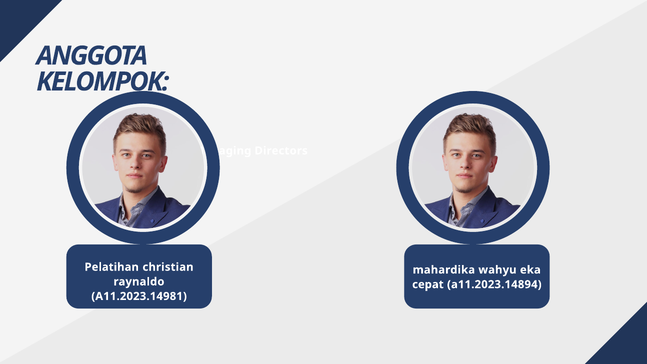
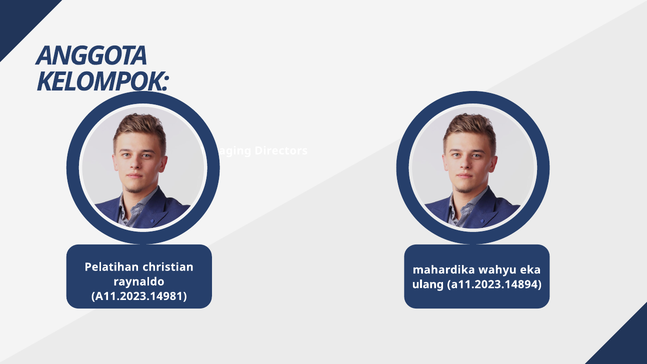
cepat: cepat -> ulang
